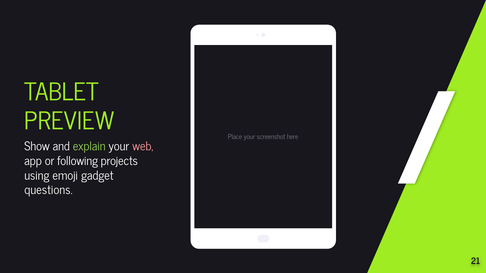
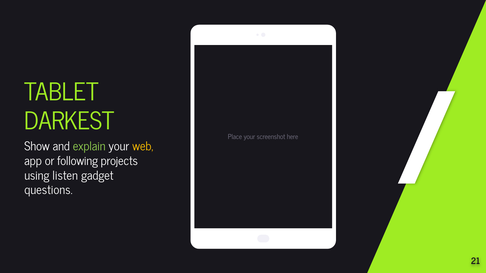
PREVIEW: PREVIEW -> DARKEST
web colour: pink -> yellow
emoji: emoji -> listen
